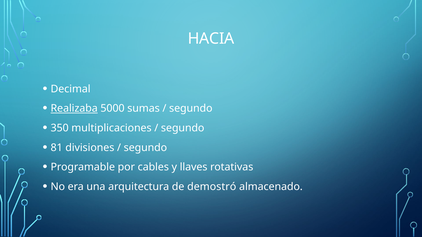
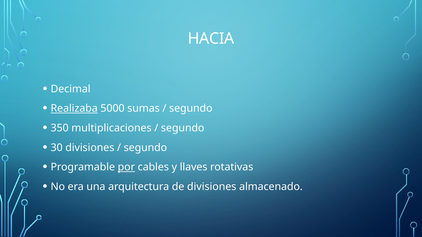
81: 81 -> 30
por underline: none -> present
de demostró: demostró -> divisiones
